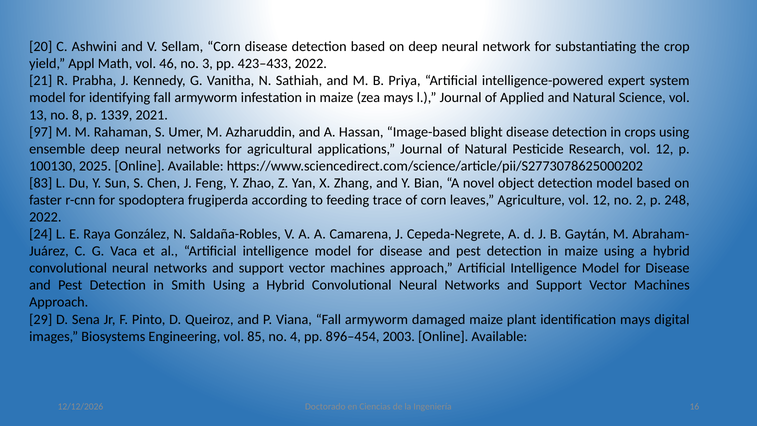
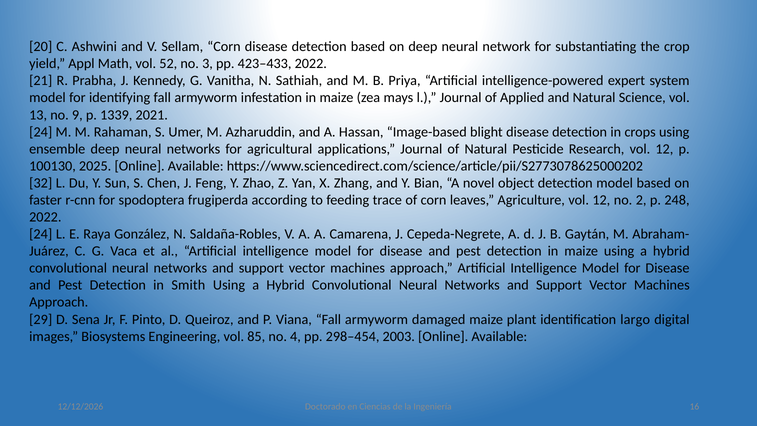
46: 46 -> 52
8: 8 -> 9
97 at (41, 132): 97 -> 24
83: 83 -> 32
identification mays: mays -> largo
896–454: 896–454 -> 298–454
